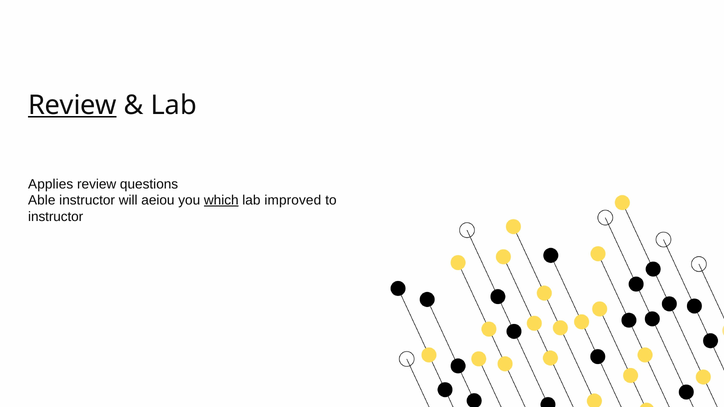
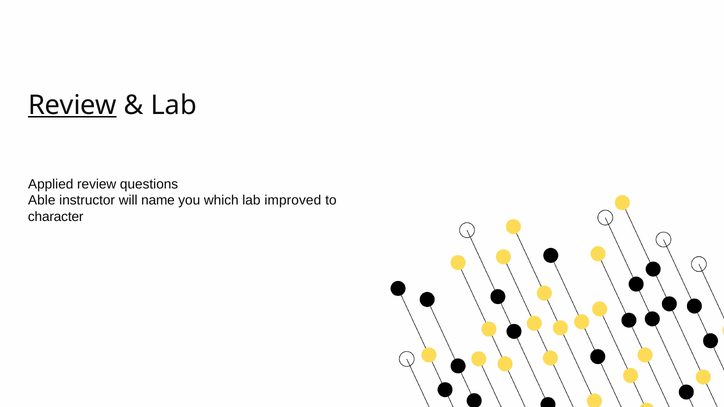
Applies: Applies -> Applied
aeiou: aeiou -> name
which underline: present -> none
instructor at (56, 217): instructor -> character
